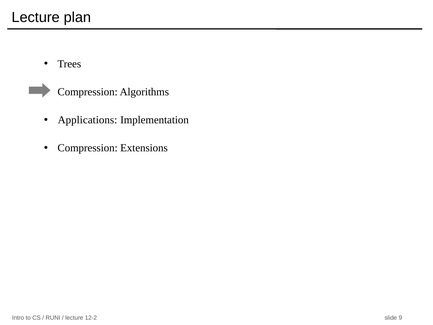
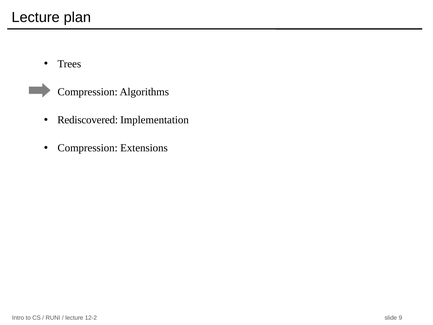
Applications: Applications -> Rediscovered
